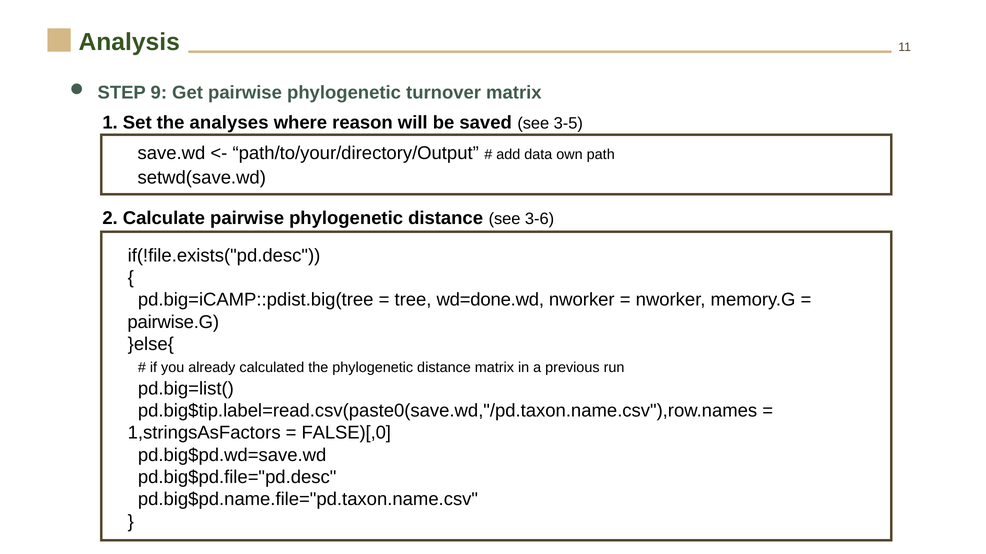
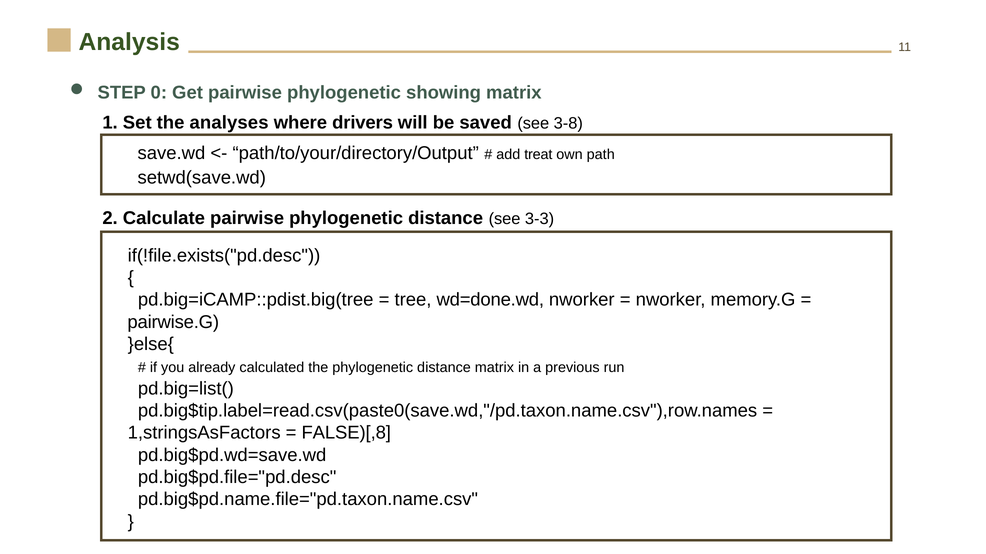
9: 9 -> 0
turnover: turnover -> showing
reason: reason -> drivers
3-5: 3-5 -> 3-8
data: data -> treat
3-6: 3-6 -> 3-3
FALSE)[,0: FALSE)[,0 -> FALSE)[,8
